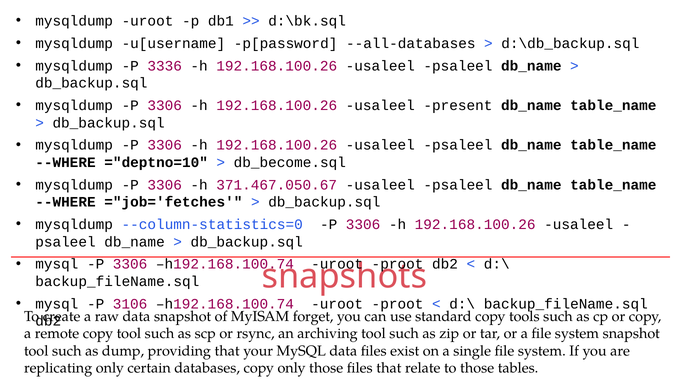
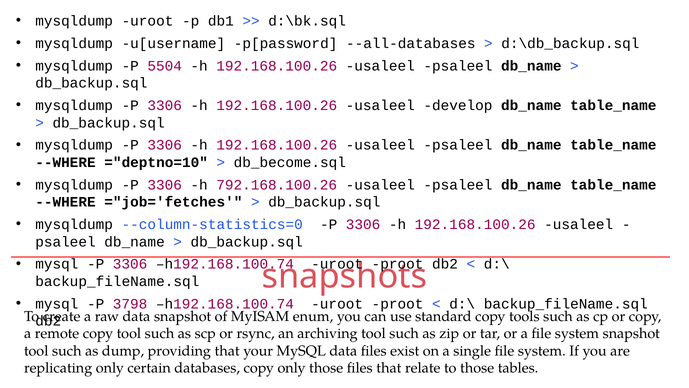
3336: 3336 -> 5504
present: present -> develop
371.467.050.67: 371.467.050.67 -> 792.168.100.26
3106: 3106 -> 3798
forget: forget -> enum
